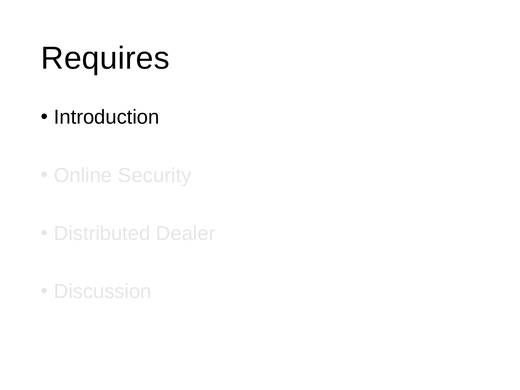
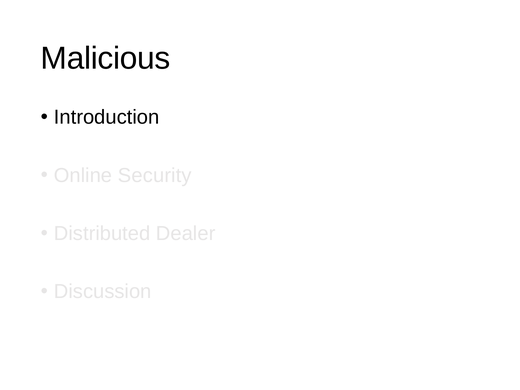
Requires: Requires -> Malicious
